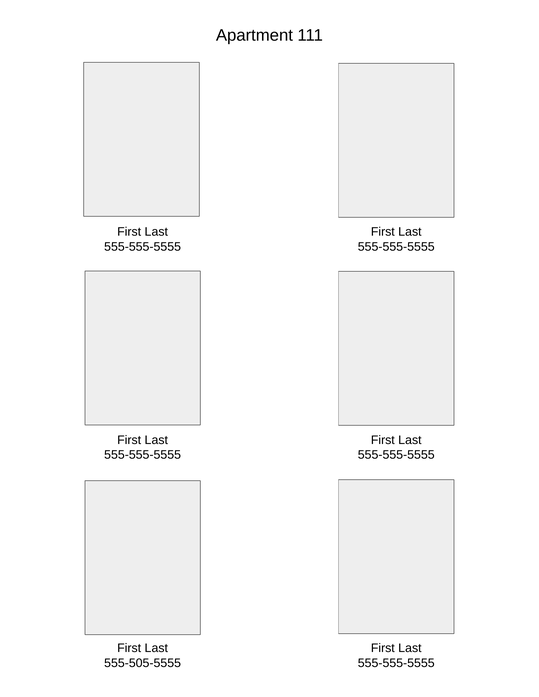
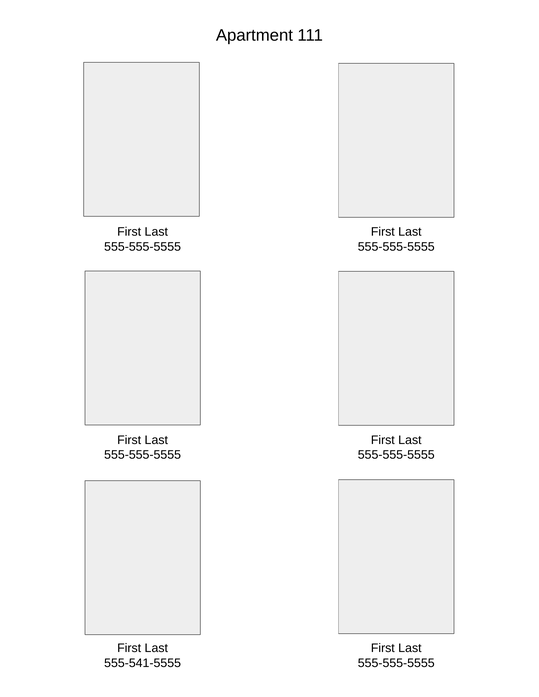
555-505-5555: 555-505-5555 -> 555-541-5555
